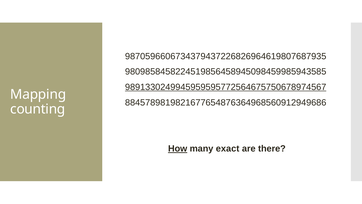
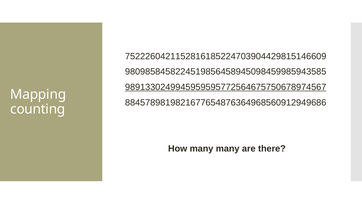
9870596606734379437226826964619807687935: 9870596606734379437226826964619807687935 -> 7522260421152816185224703904429815146609
How underline: present -> none
many exact: exact -> many
